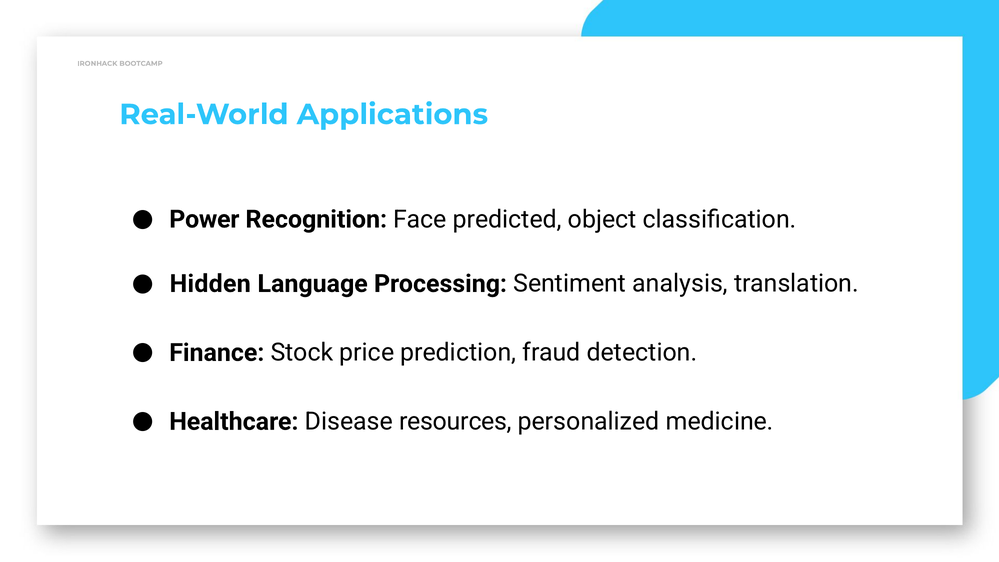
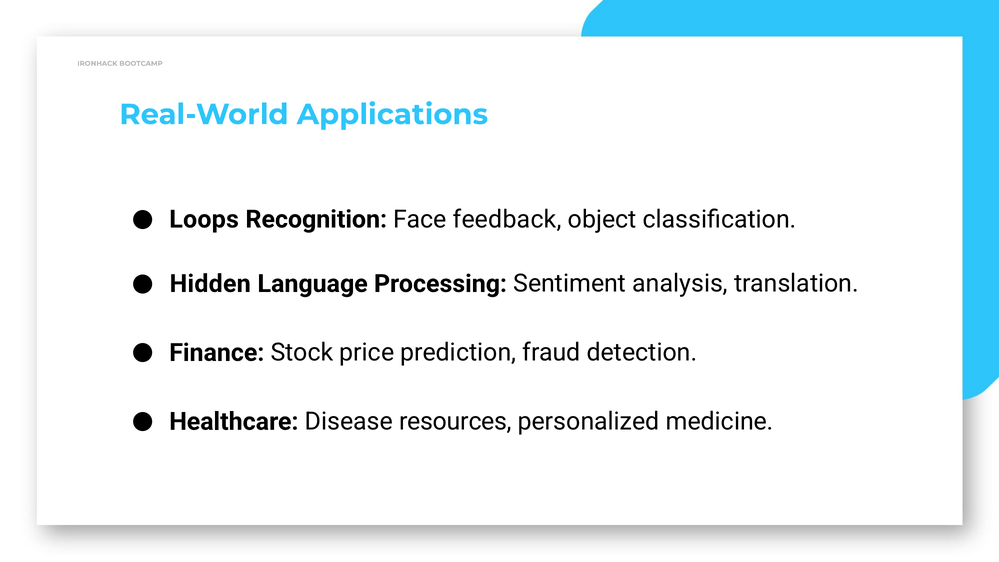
Power: Power -> Loops
predicted: predicted -> feedback
